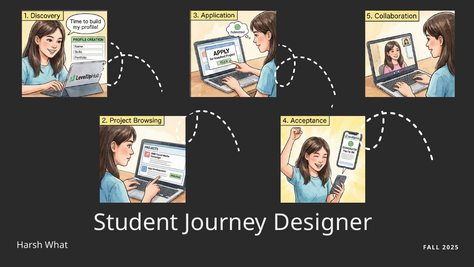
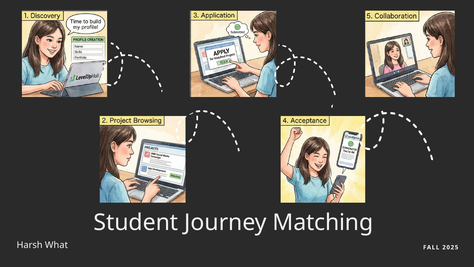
Designer: Designer -> Matching
